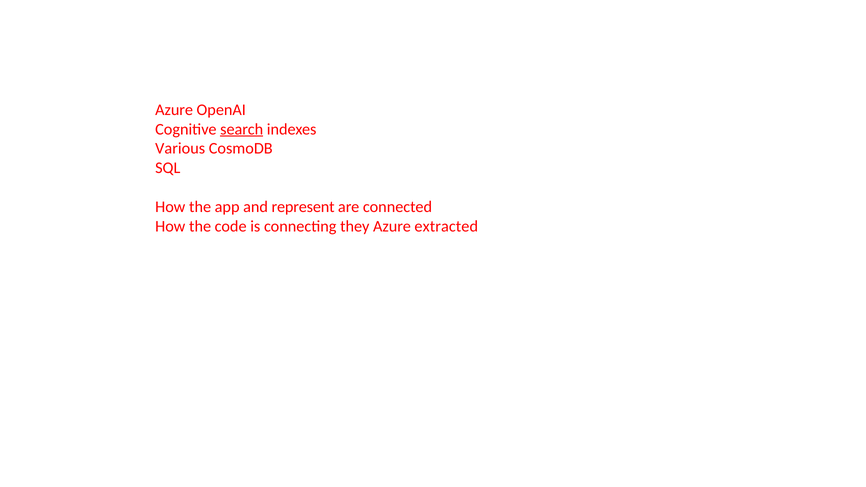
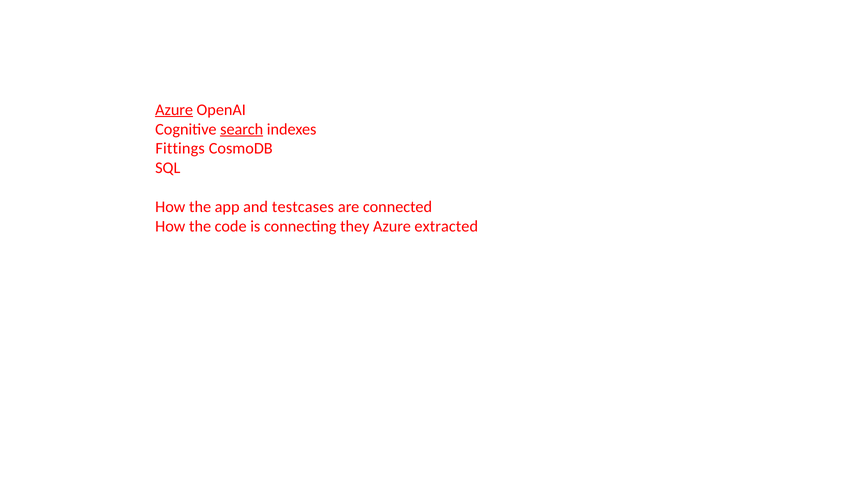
Azure at (174, 110) underline: none -> present
Various: Various -> Fittings
represent: represent -> testcases
